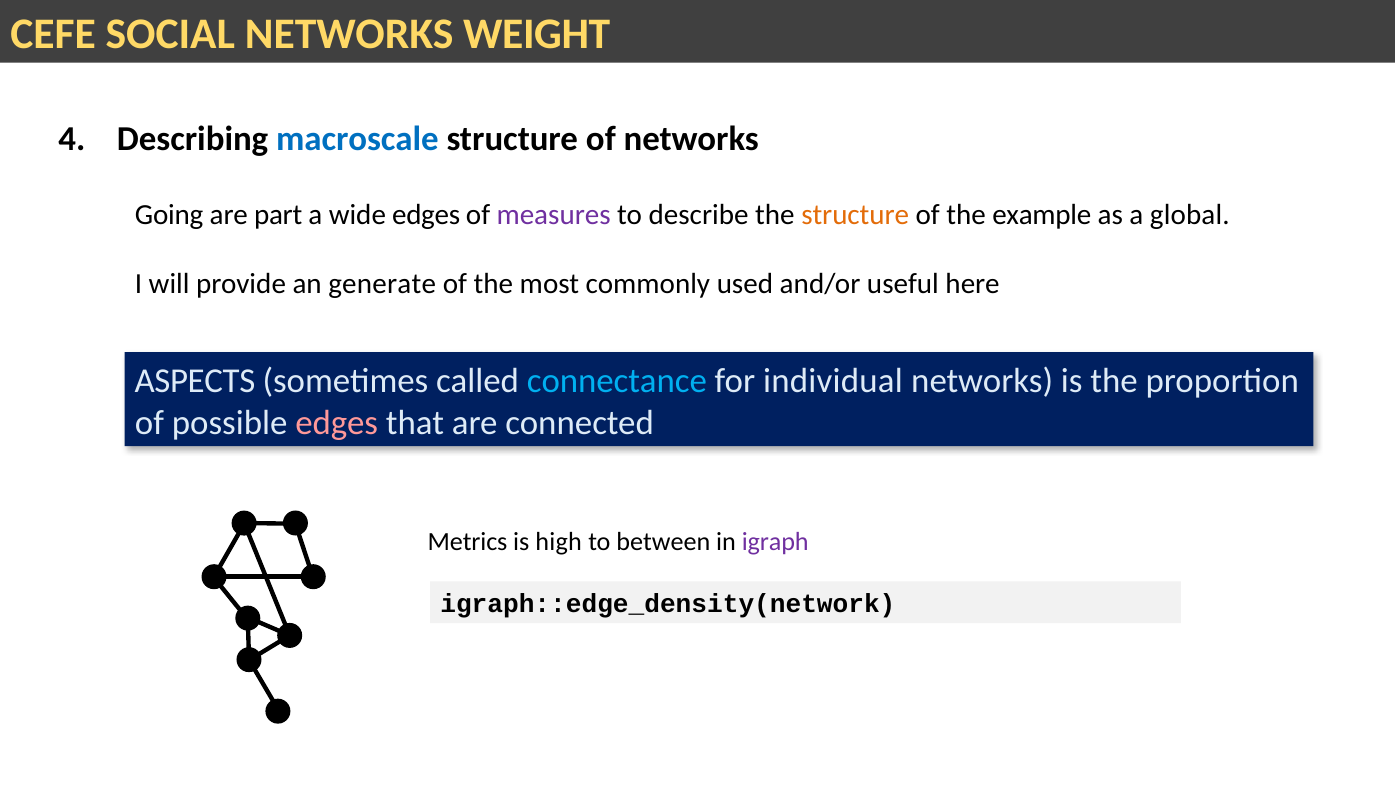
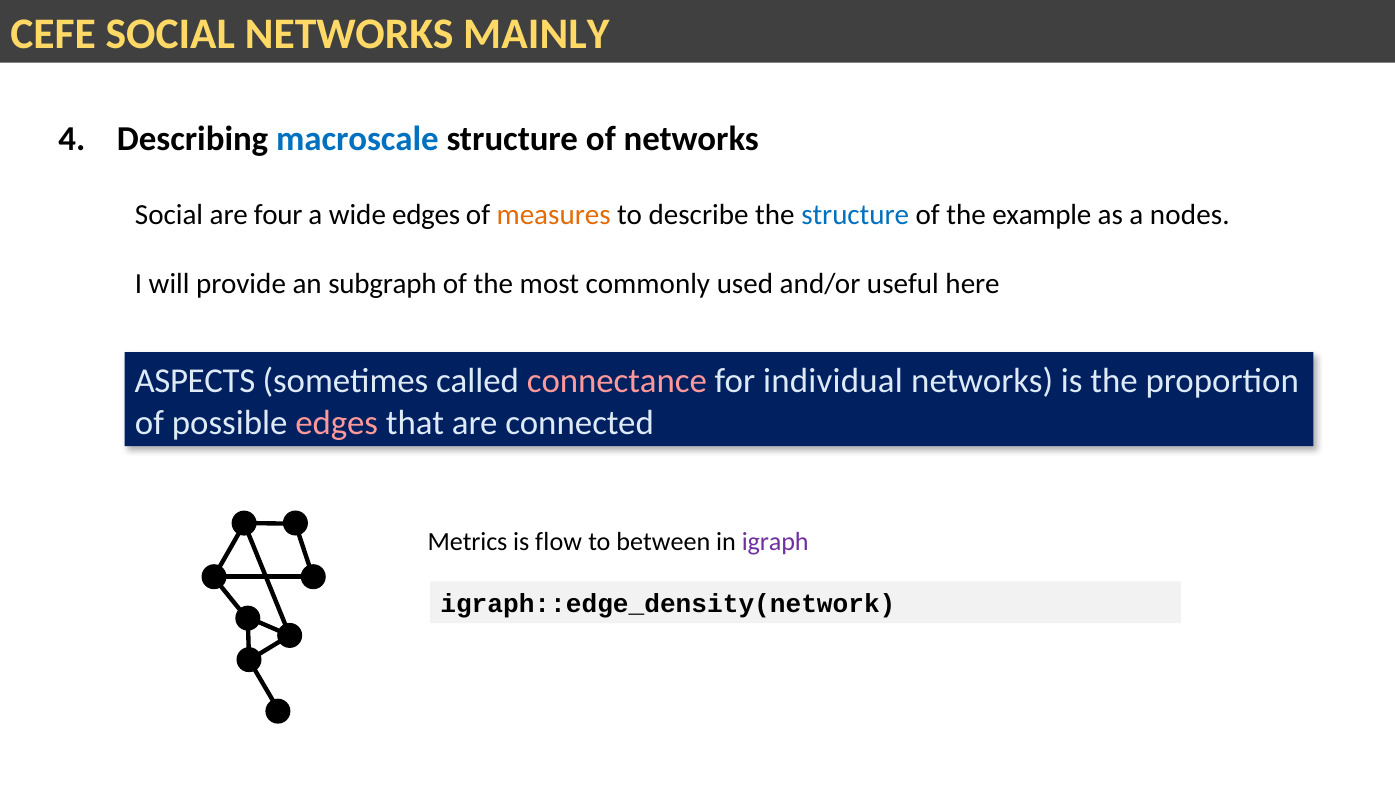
WEIGHT: WEIGHT -> MAINLY
Going at (169, 214): Going -> Social
part: part -> four
measures colour: purple -> orange
structure at (855, 214) colour: orange -> blue
global: global -> nodes
generate: generate -> subgraph
connectance colour: light blue -> pink
high: high -> flow
